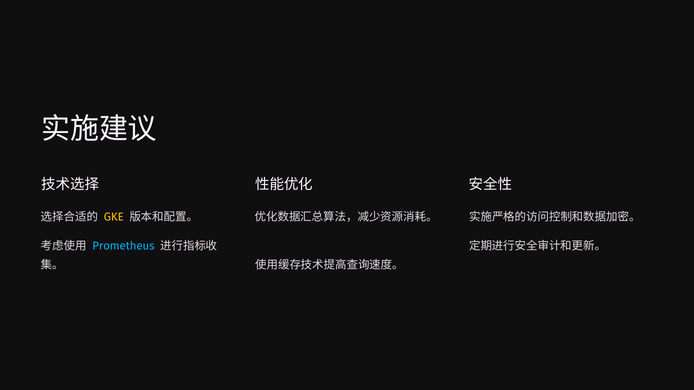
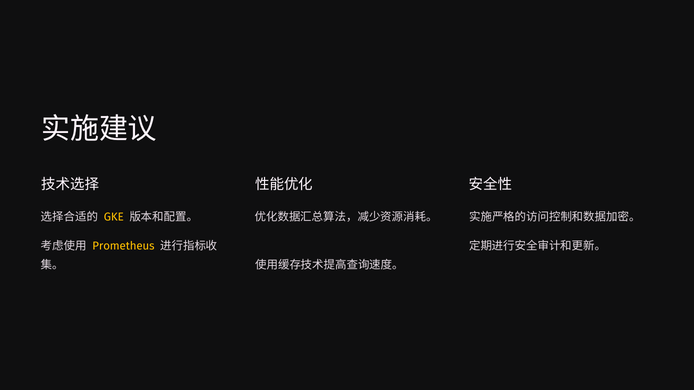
Prometheus colour: light blue -> yellow
